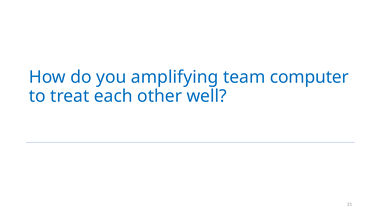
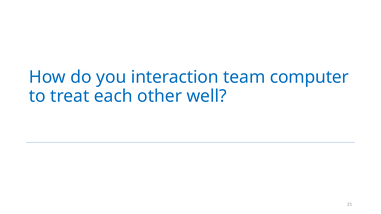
amplifying: amplifying -> interaction
